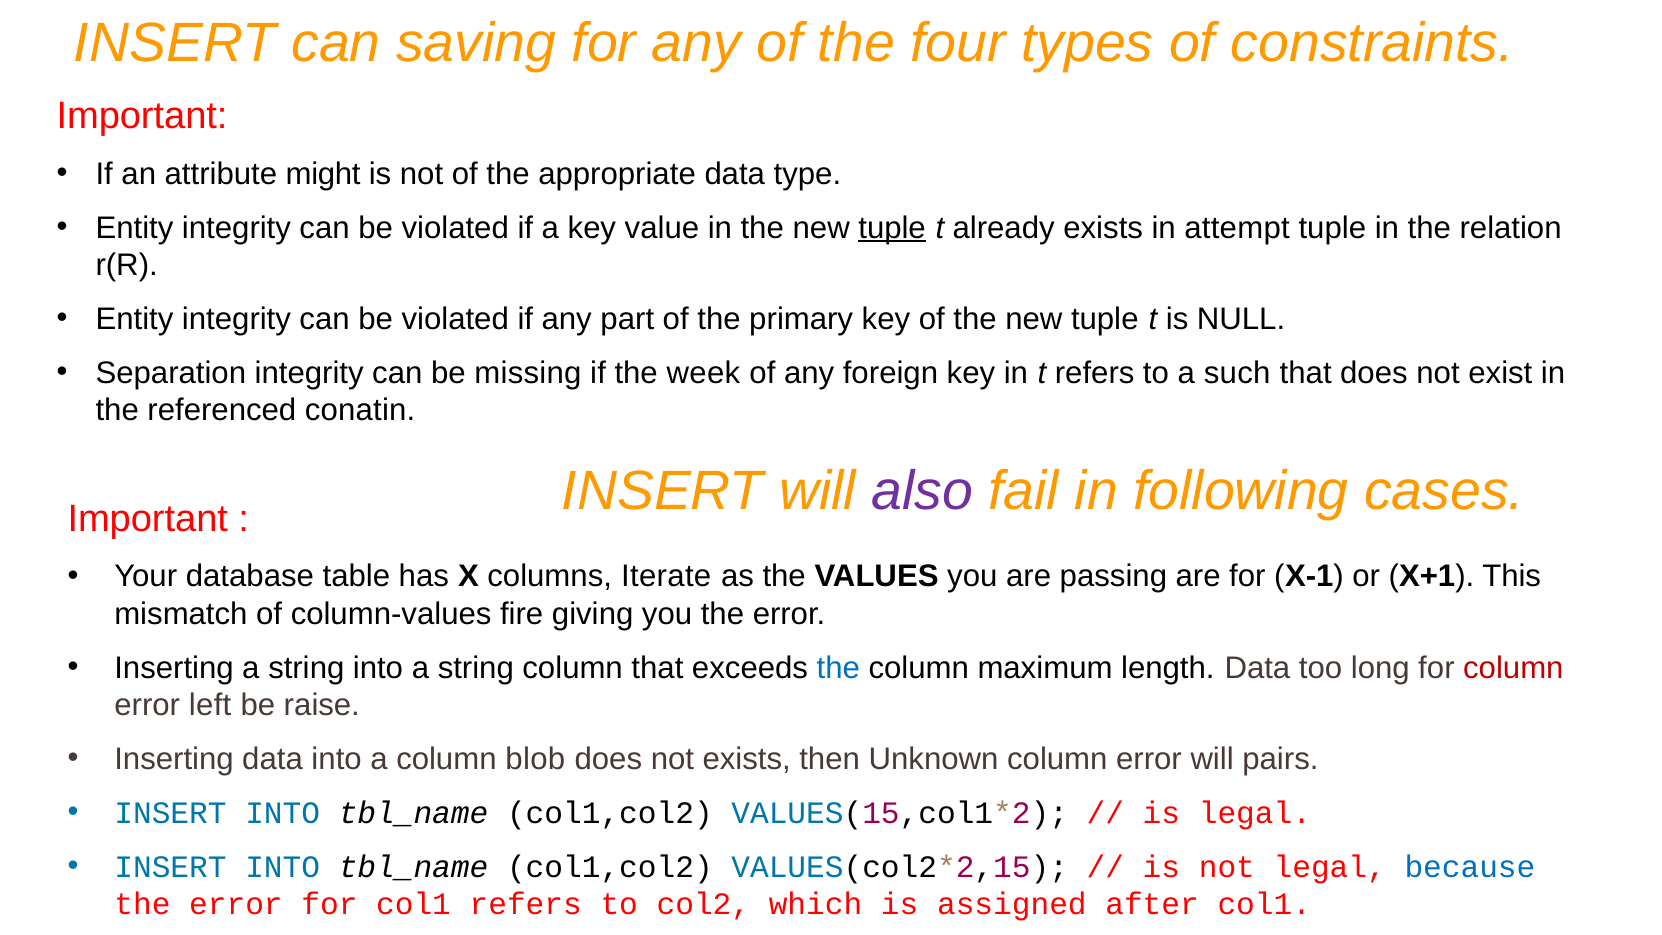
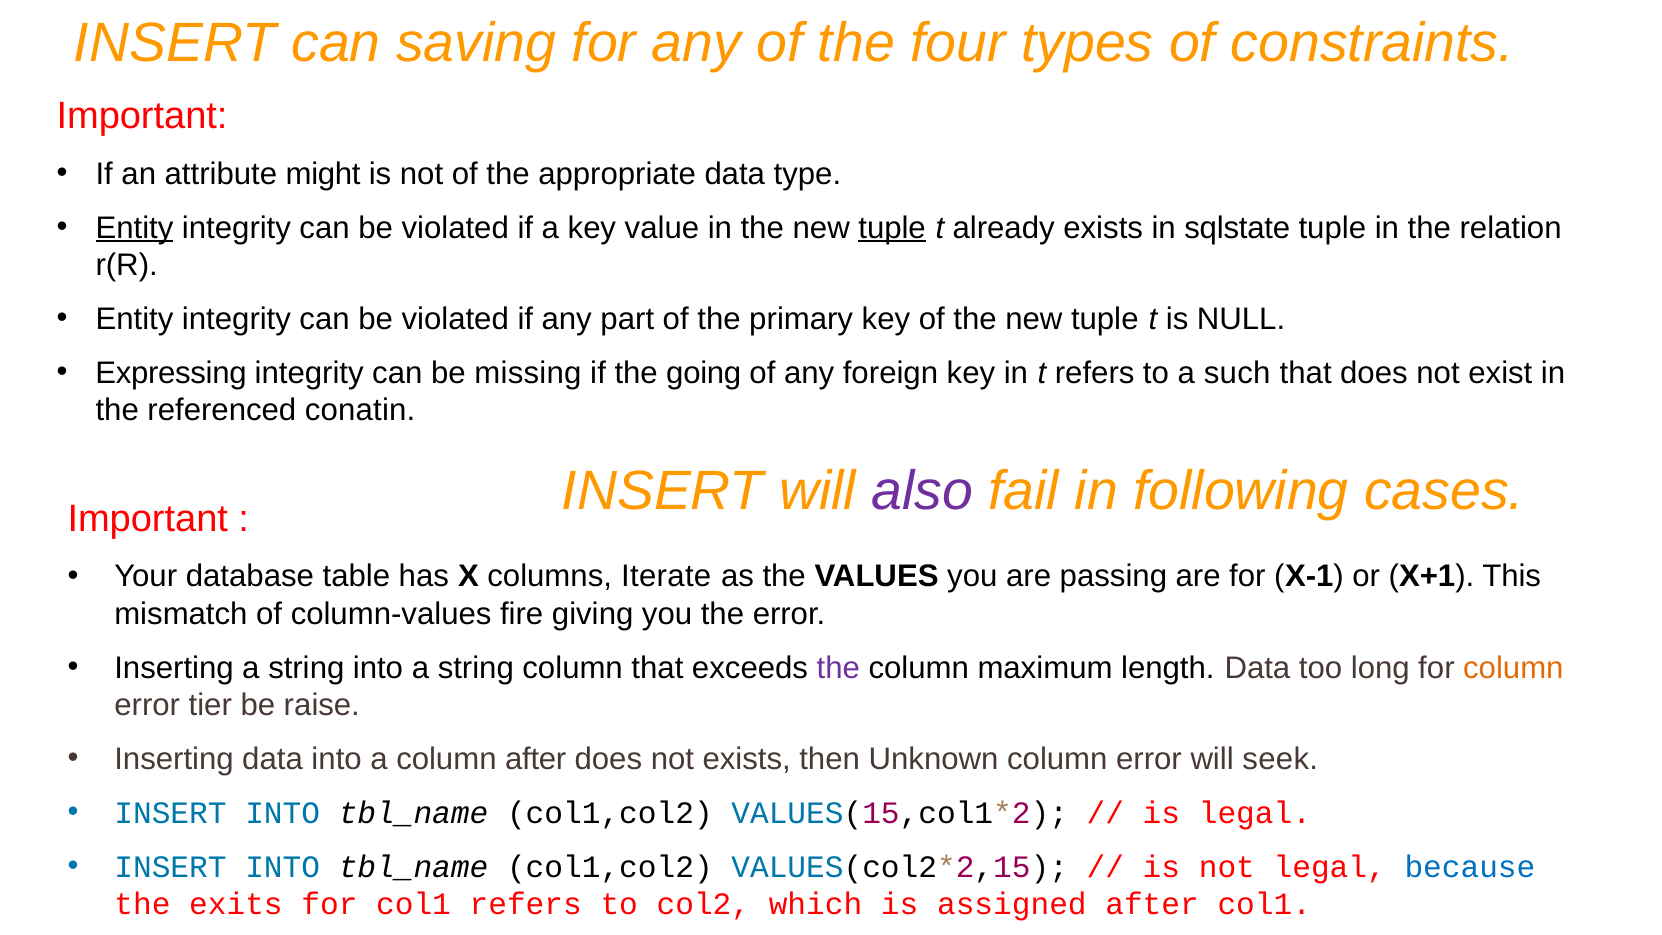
Entity at (135, 228) underline: none -> present
attempt: attempt -> sqlstate
Separation: Separation -> Expressing
week: week -> going
the at (838, 668) colour: blue -> purple
column at (1513, 668) colour: red -> orange
left: left -> tier
column blob: blob -> after
pairs: pairs -> seek
error at (236, 904): error -> exits
